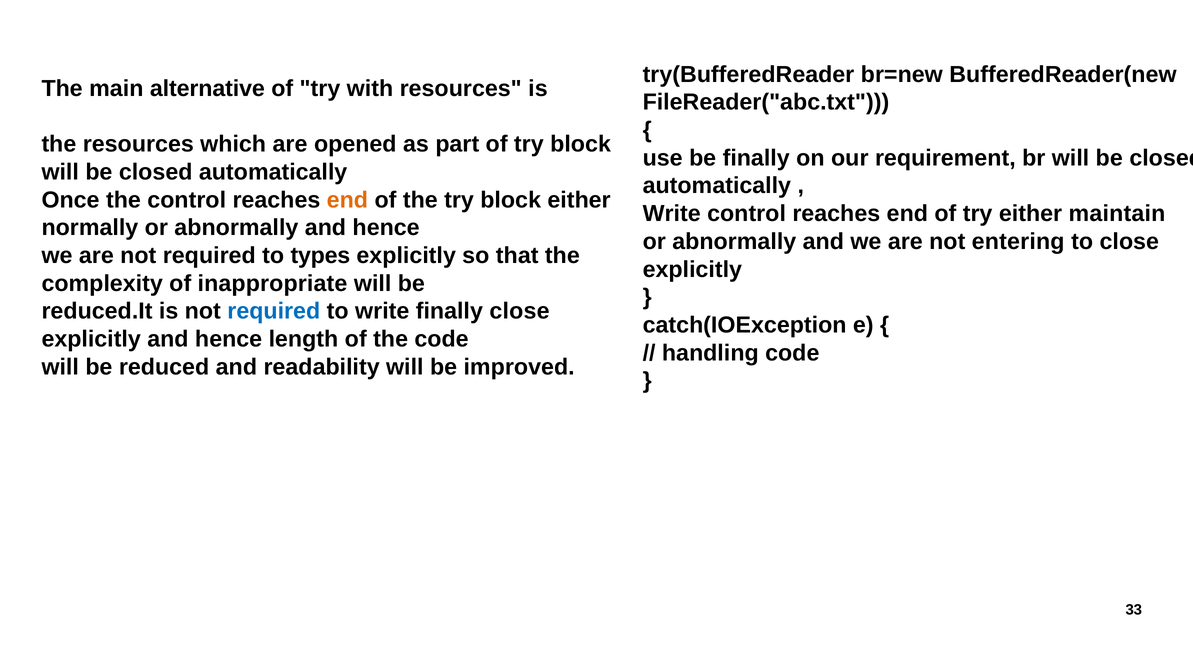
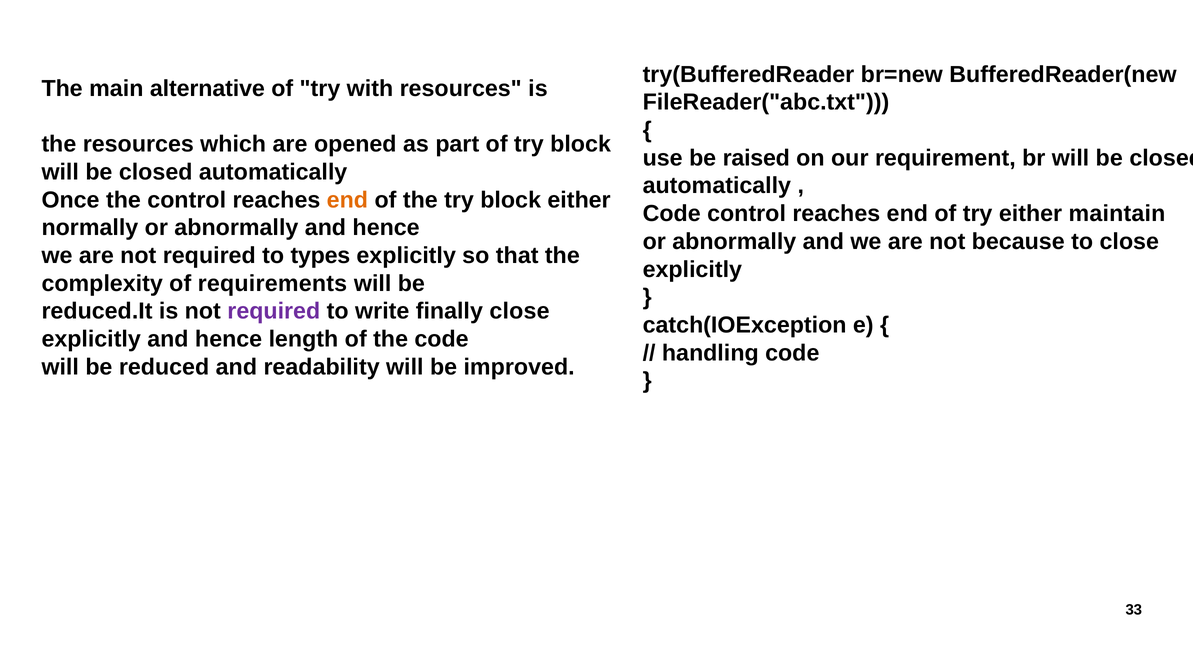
be finally: finally -> raised
Write at (672, 214): Write -> Code
entering: entering -> because
inappropriate: inappropriate -> requirements
required at (274, 311) colour: blue -> purple
